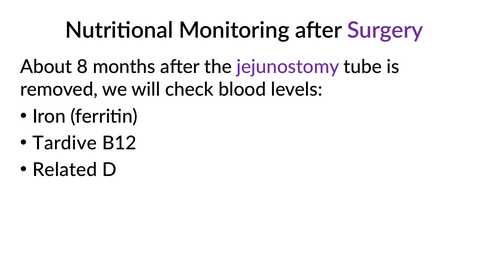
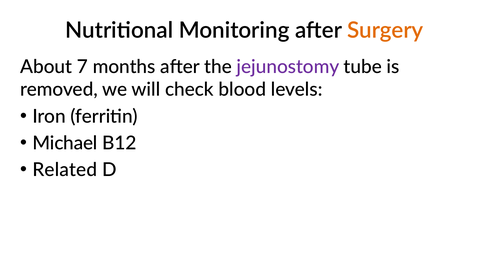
Surgery colour: purple -> orange
8: 8 -> 7
Tardive: Tardive -> Michael
